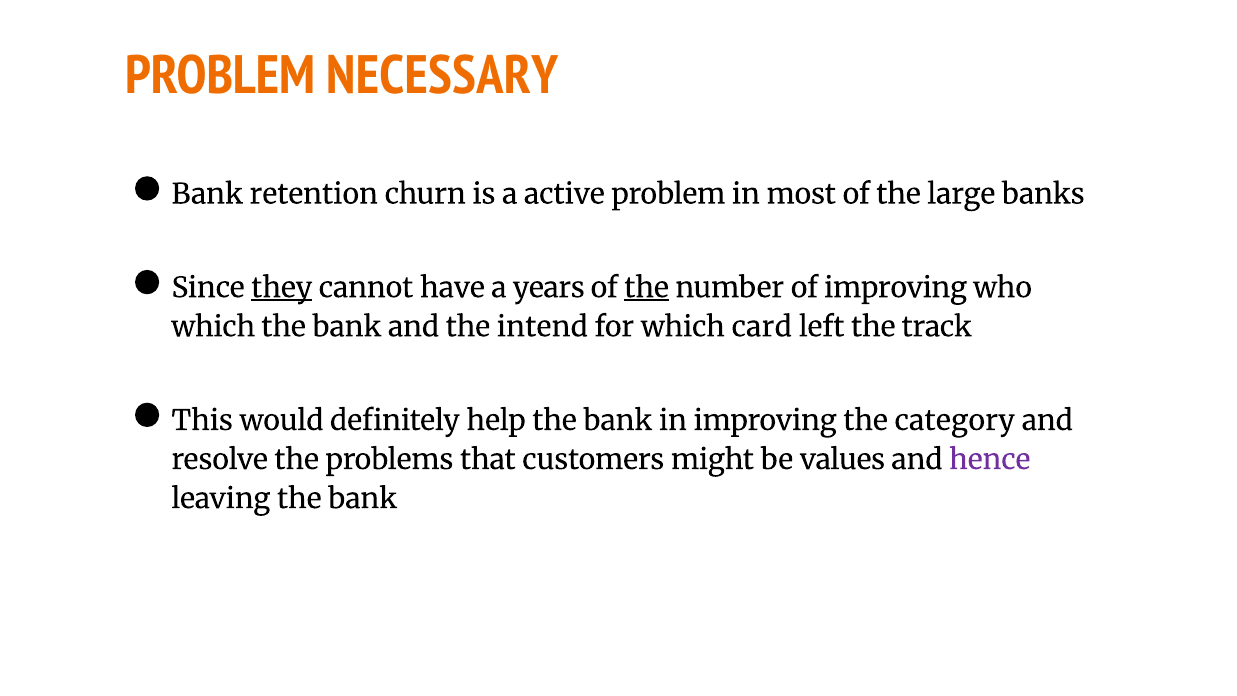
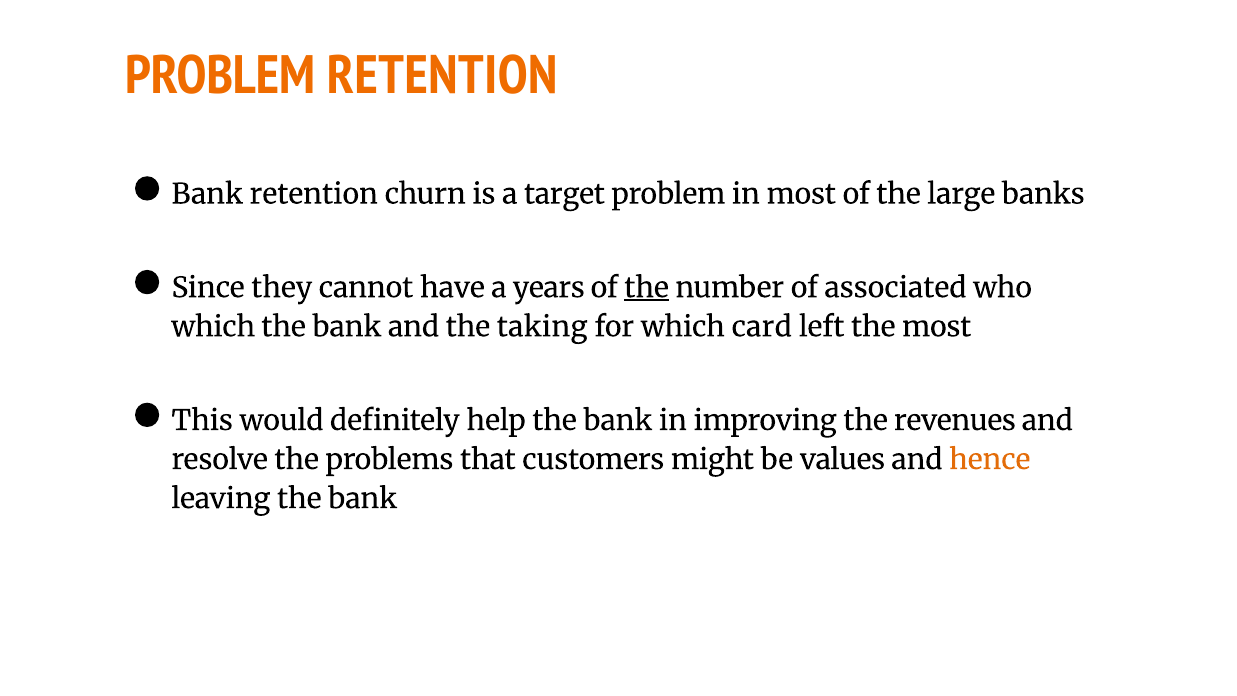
PROBLEM NECESSARY: NECESSARY -> RETENTION
active: active -> target
they underline: present -> none
of improving: improving -> associated
intend: intend -> taking
the track: track -> most
category: category -> revenues
hence colour: purple -> orange
